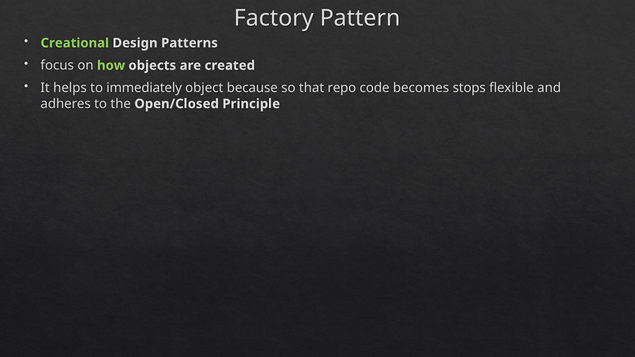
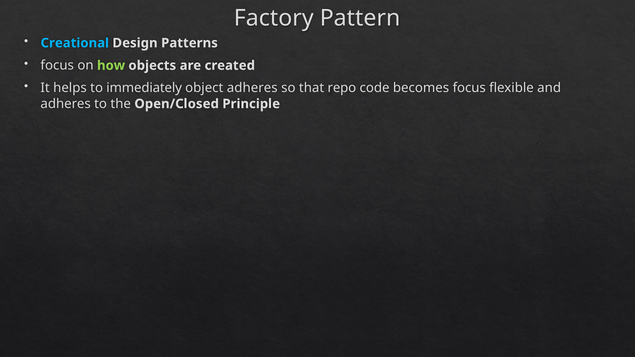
Creational colour: light green -> light blue
object because: because -> adheres
becomes stops: stops -> focus
